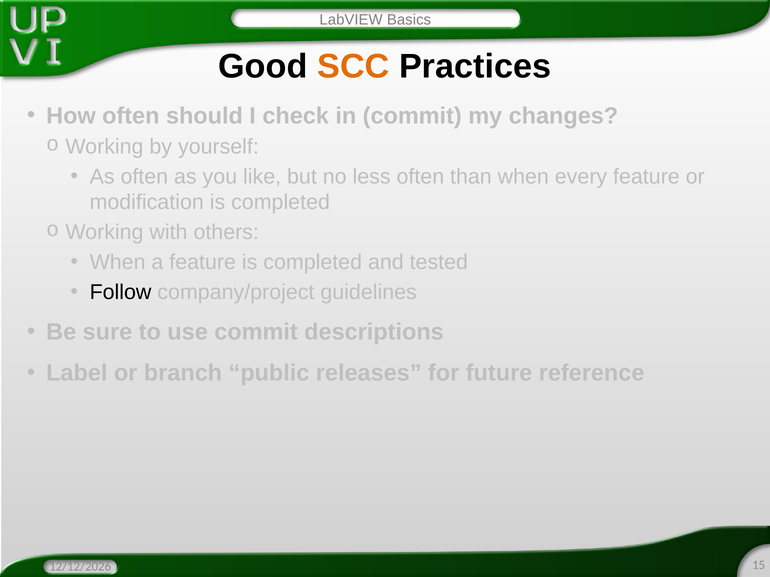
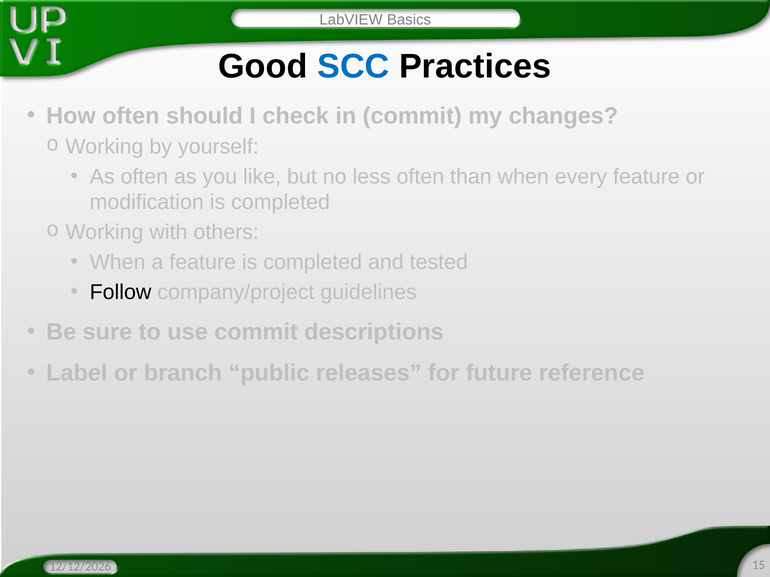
SCC colour: orange -> blue
